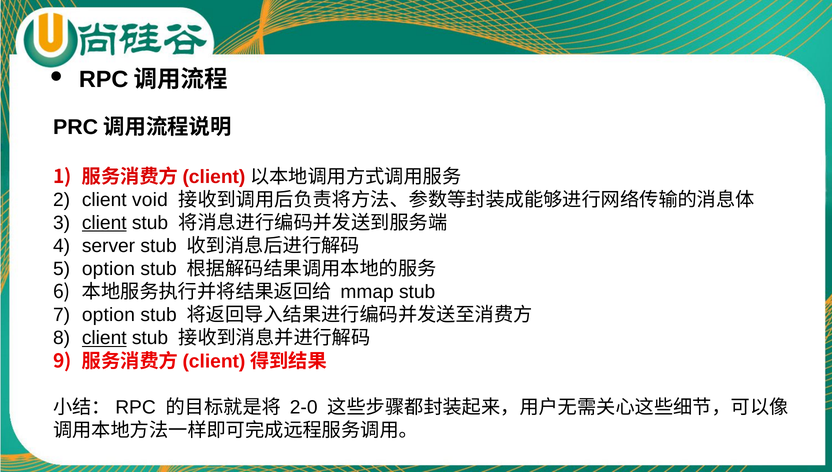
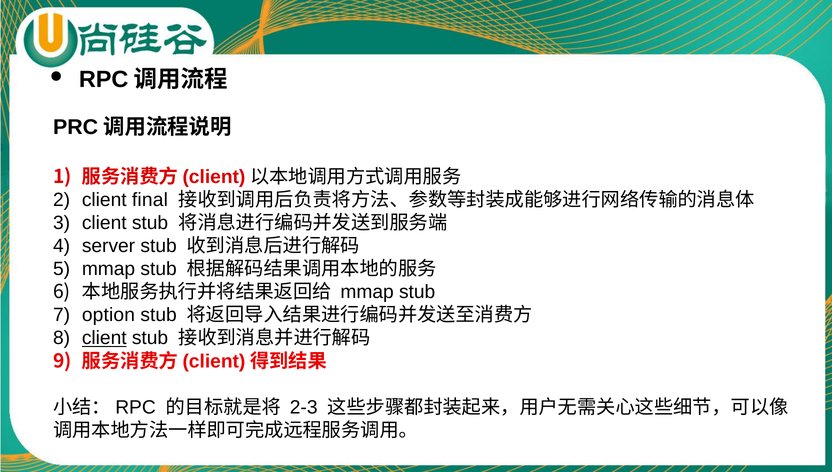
void: void -> final
client at (104, 223) underline: present -> none
option at (108, 269): option -> mmap
2-0: 2-0 -> 2-3
